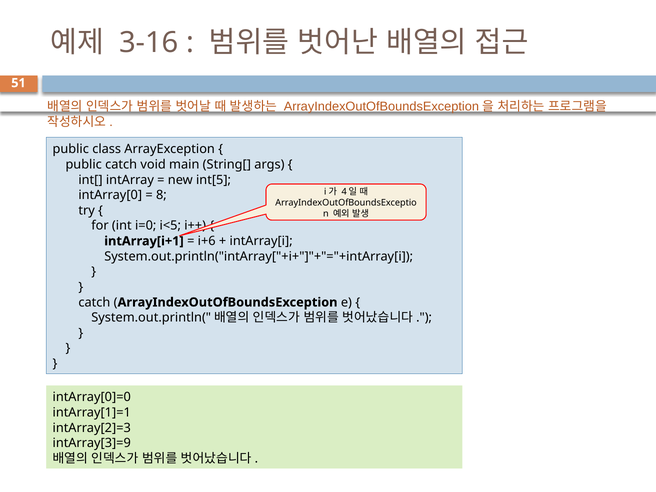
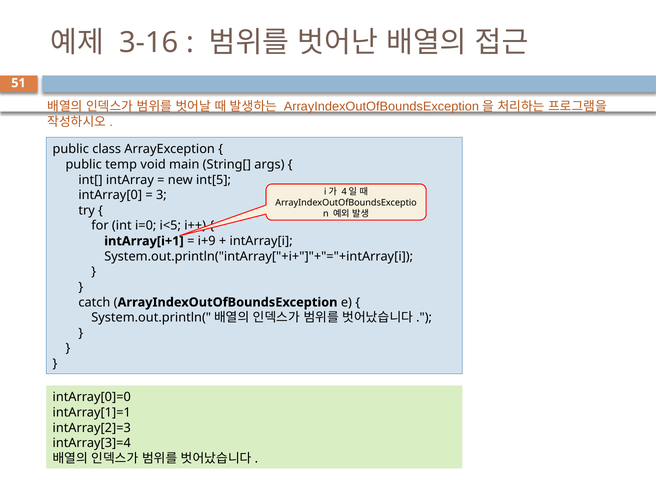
public catch: catch -> temp
8: 8 -> 3
i+6: i+6 -> i+9
intArray[3]=9: intArray[3]=9 -> intArray[3]=4
